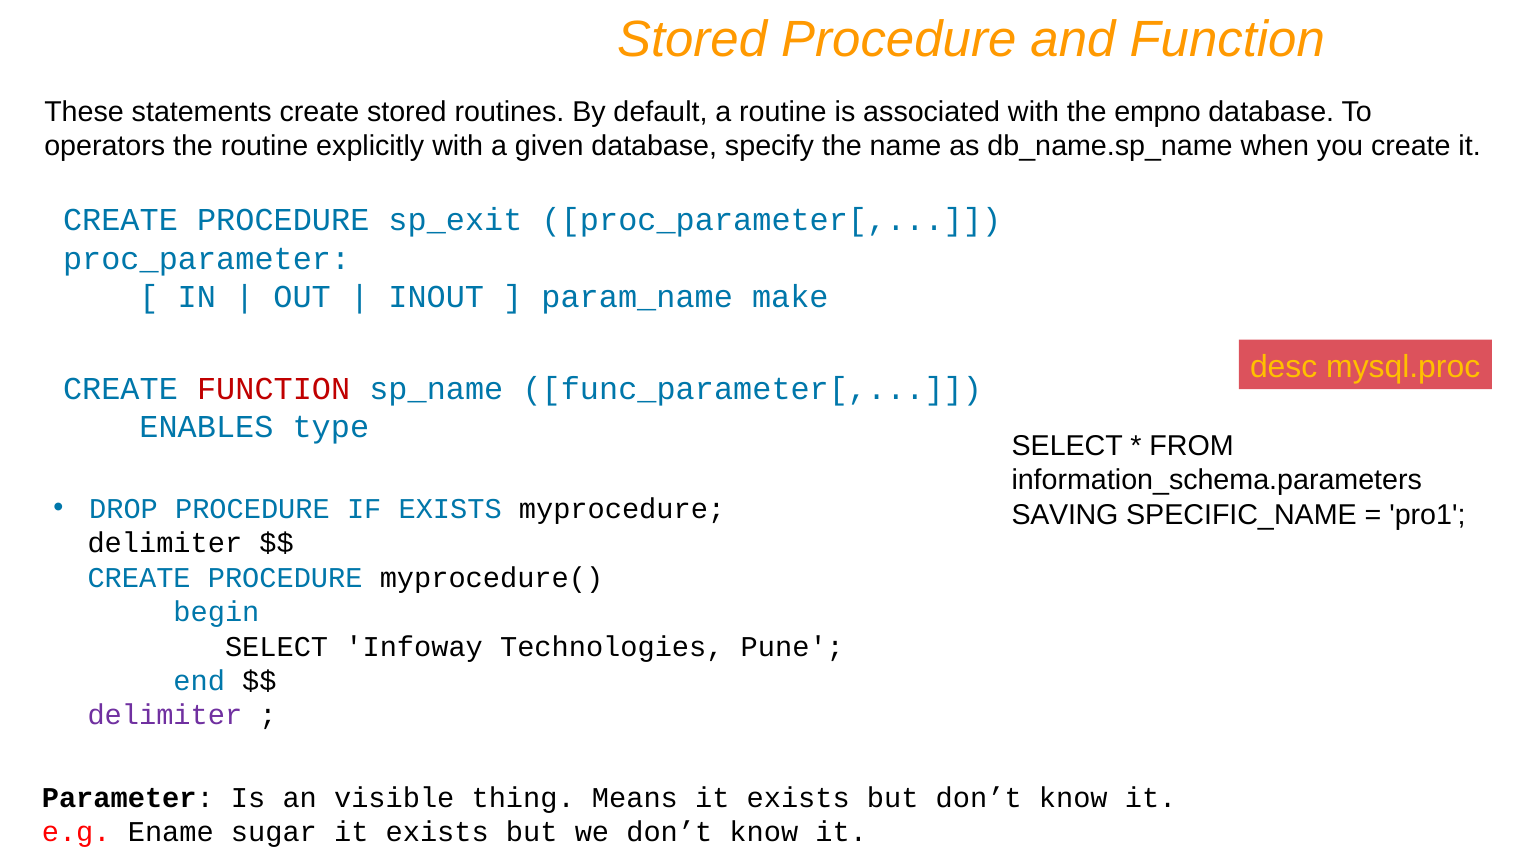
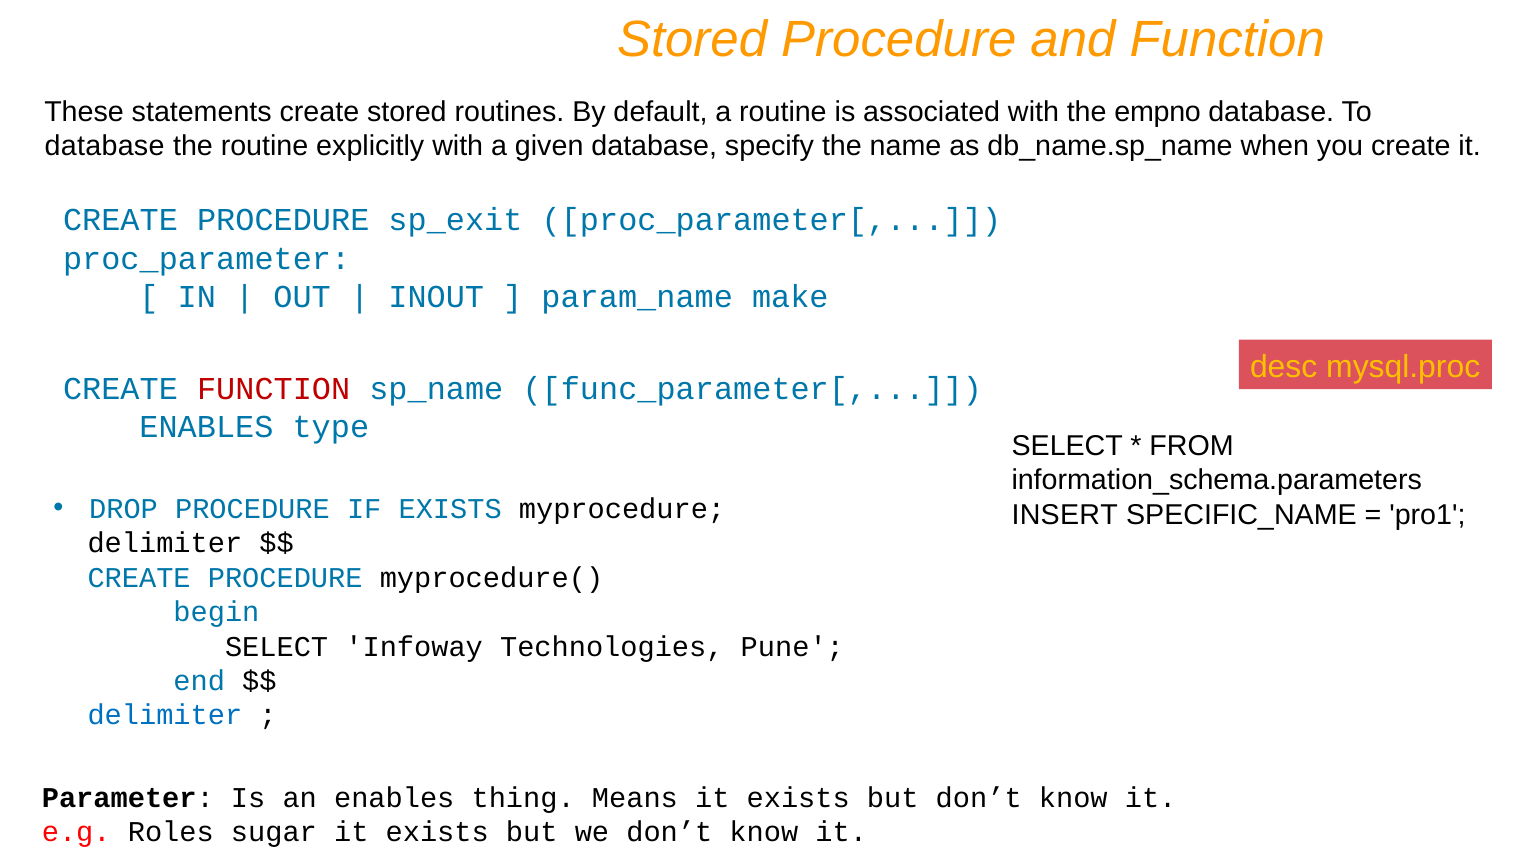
operators at (105, 146): operators -> database
SAVING: SAVING -> INSERT
delimiter at (165, 715) colour: purple -> blue
an visible: visible -> enables
Ename: Ename -> Roles
